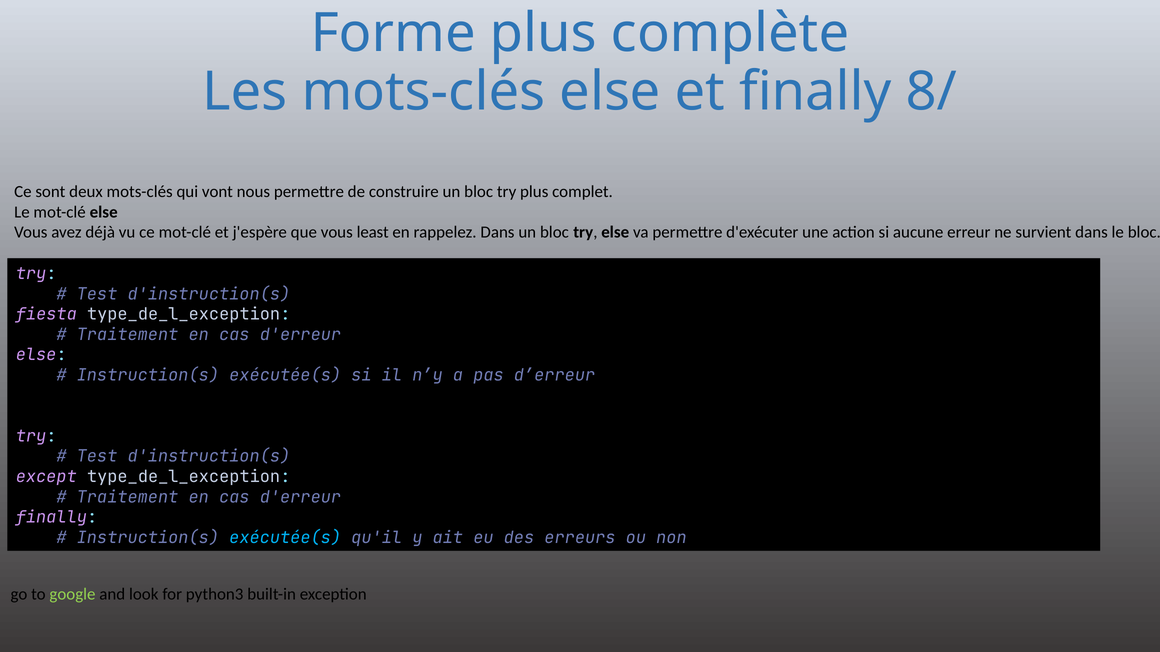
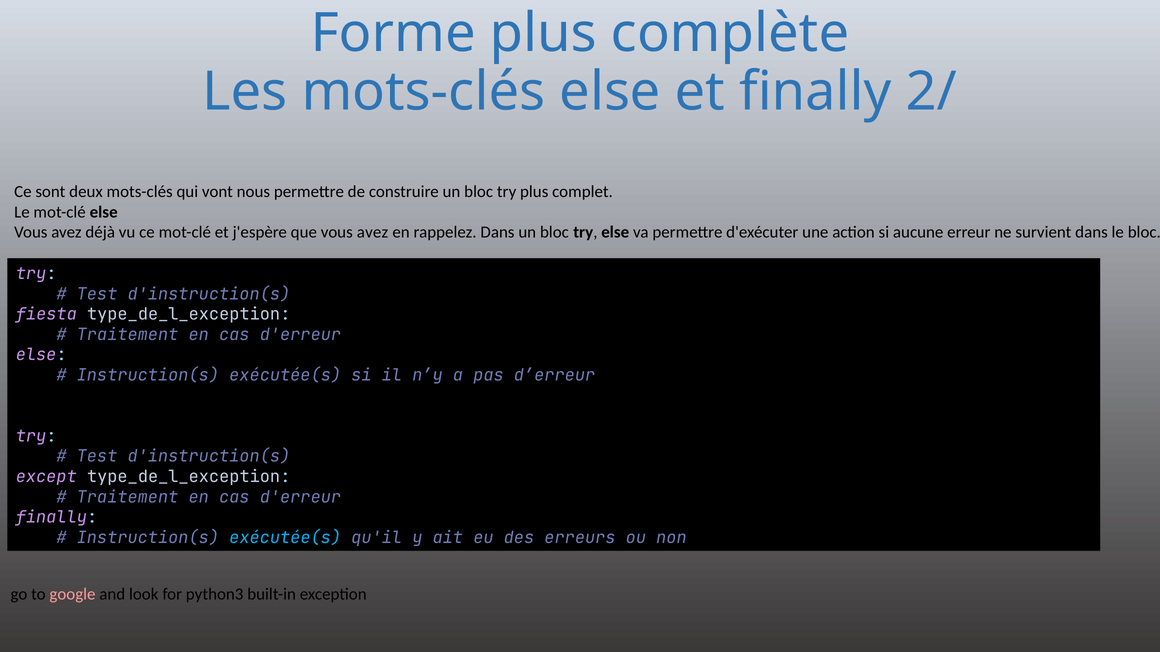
8/: 8/ -> 2/
que vous least: least -> avez
google colour: light green -> pink
